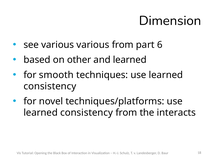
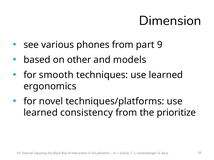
various various: various -> phones
6: 6 -> 9
and learned: learned -> models
consistency at (50, 87): consistency -> ergonomics
interacts: interacts -> prioritize
